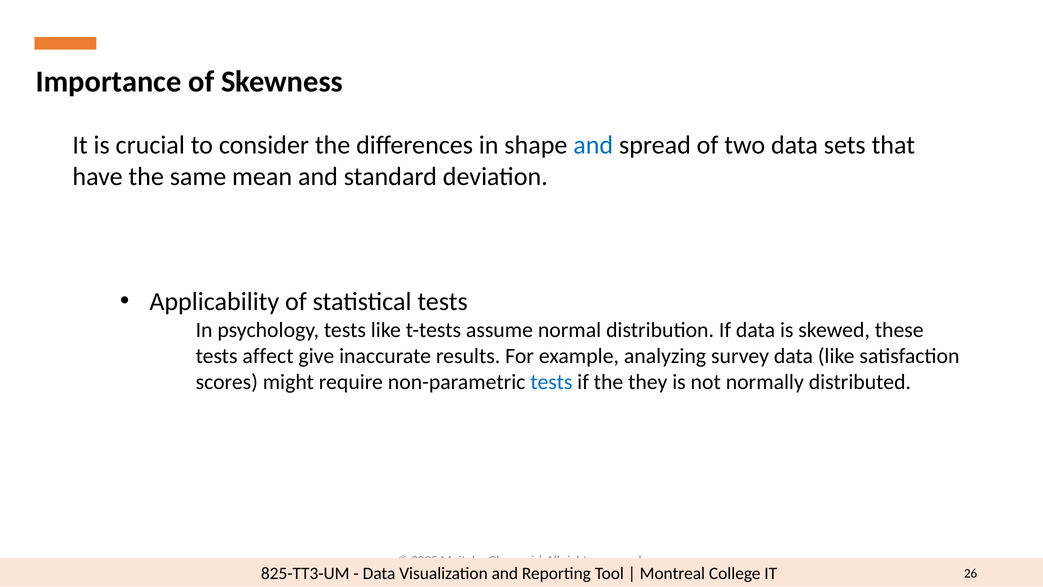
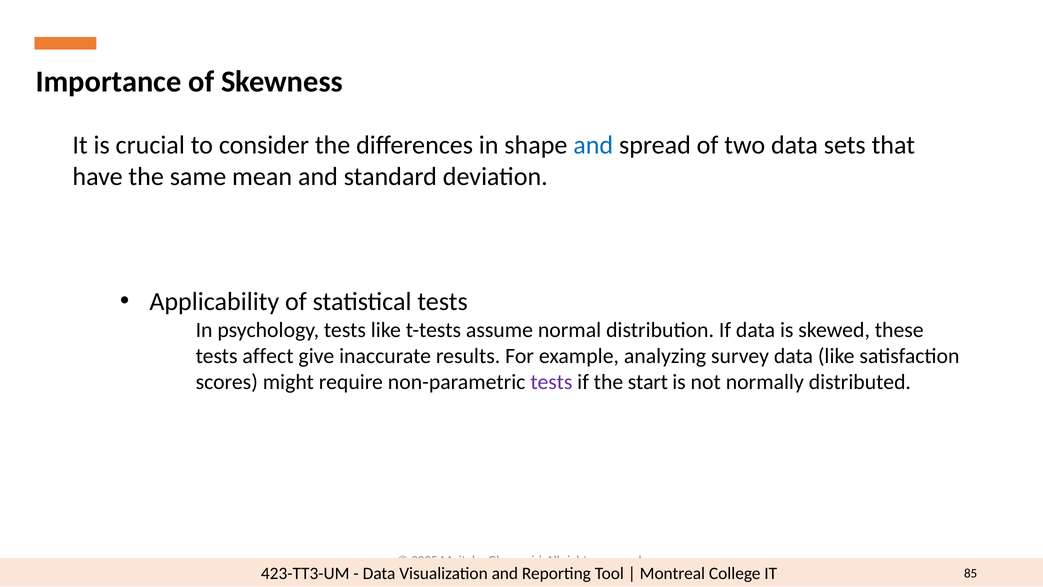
tests at (551, 382) colour: blue -> purple
they: they -> start
825-TT3-UM: 825-TT3-UM -> 423-TT3-UM
26: 26 -> 85
